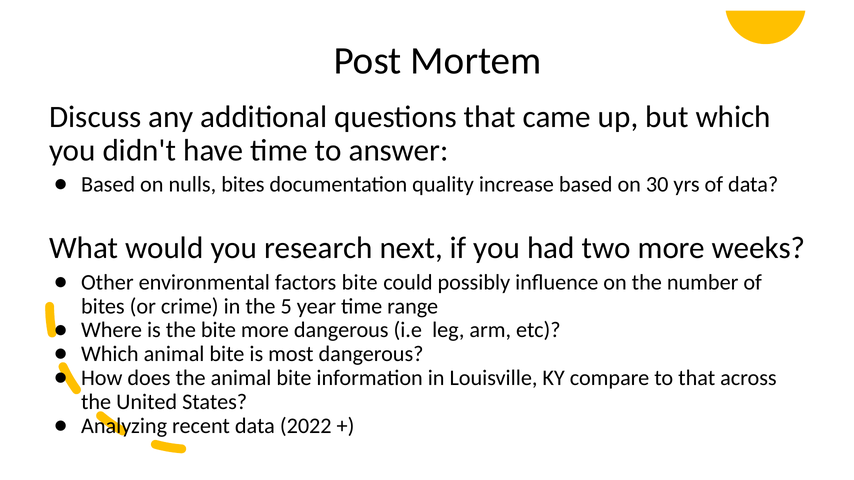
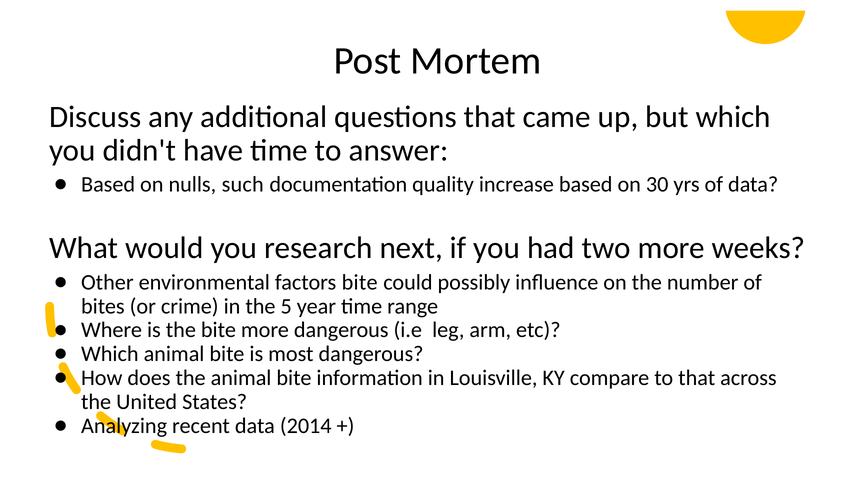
nulls bites: bites -> such
2022: 2022 -> 2014
